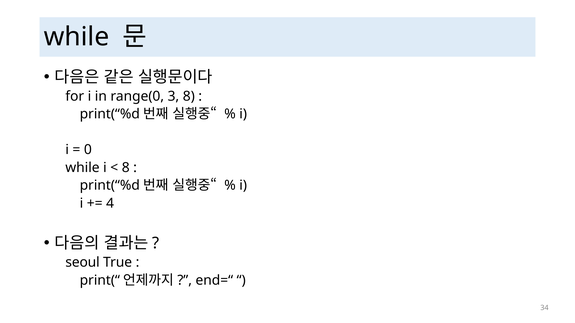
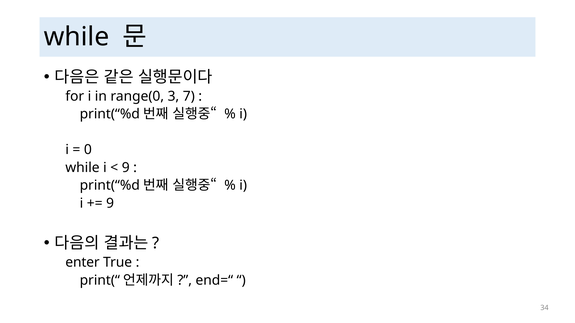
3 8: 8 -> 7
8 at (126, 168): 8 -> 9
4 at (110, 203): 4 -> 9
seoul: seoul -> enter
